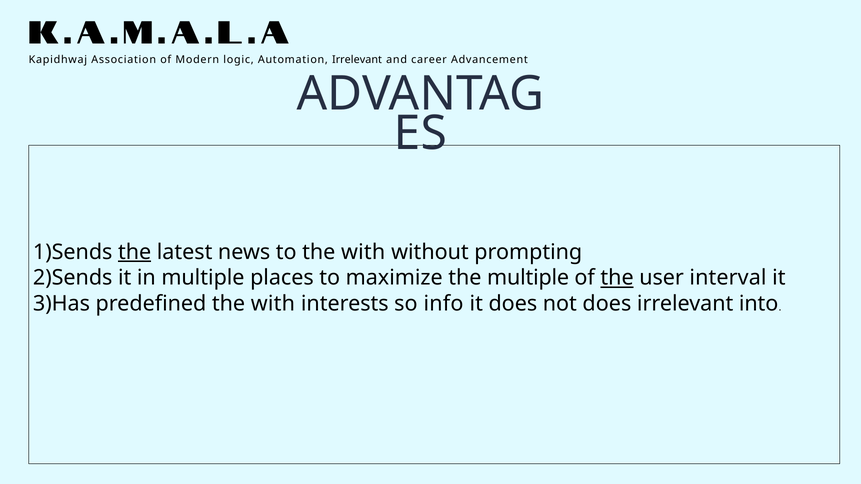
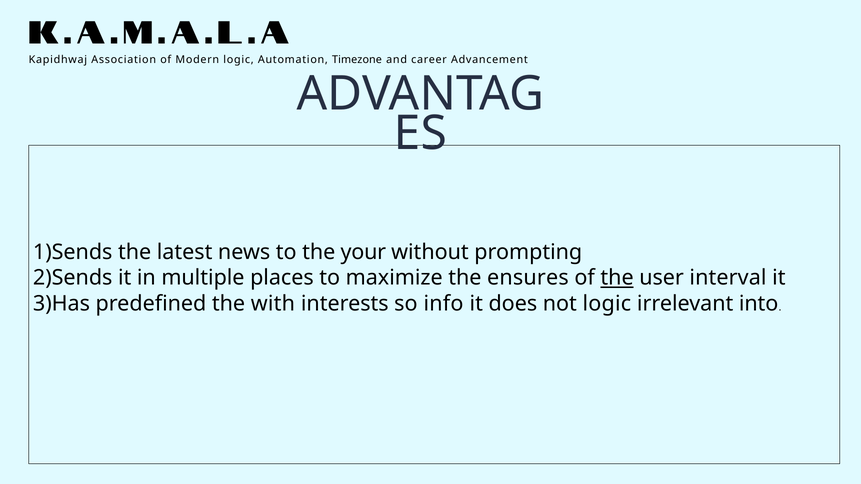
Automation Irrelevant: Irrelevant -> Timezone
the at (135, 252) underline: present -> none
to the with: with -> your
the multiple: multiple -> ensures
not does: does -> logic
